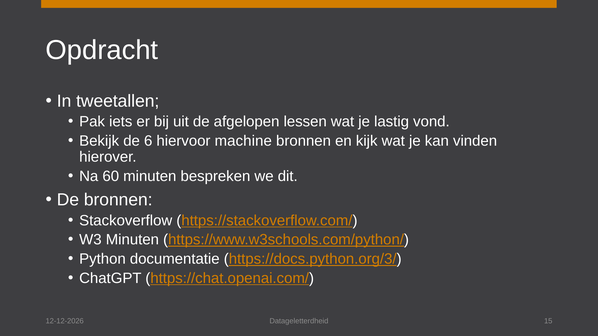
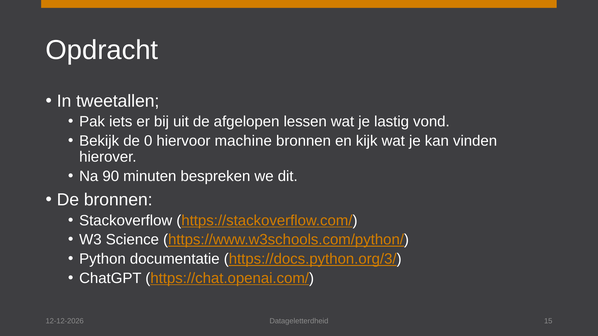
6: 6 -> 0
60: 60 -> 90
W3 Minuten: Minuten -> Science
